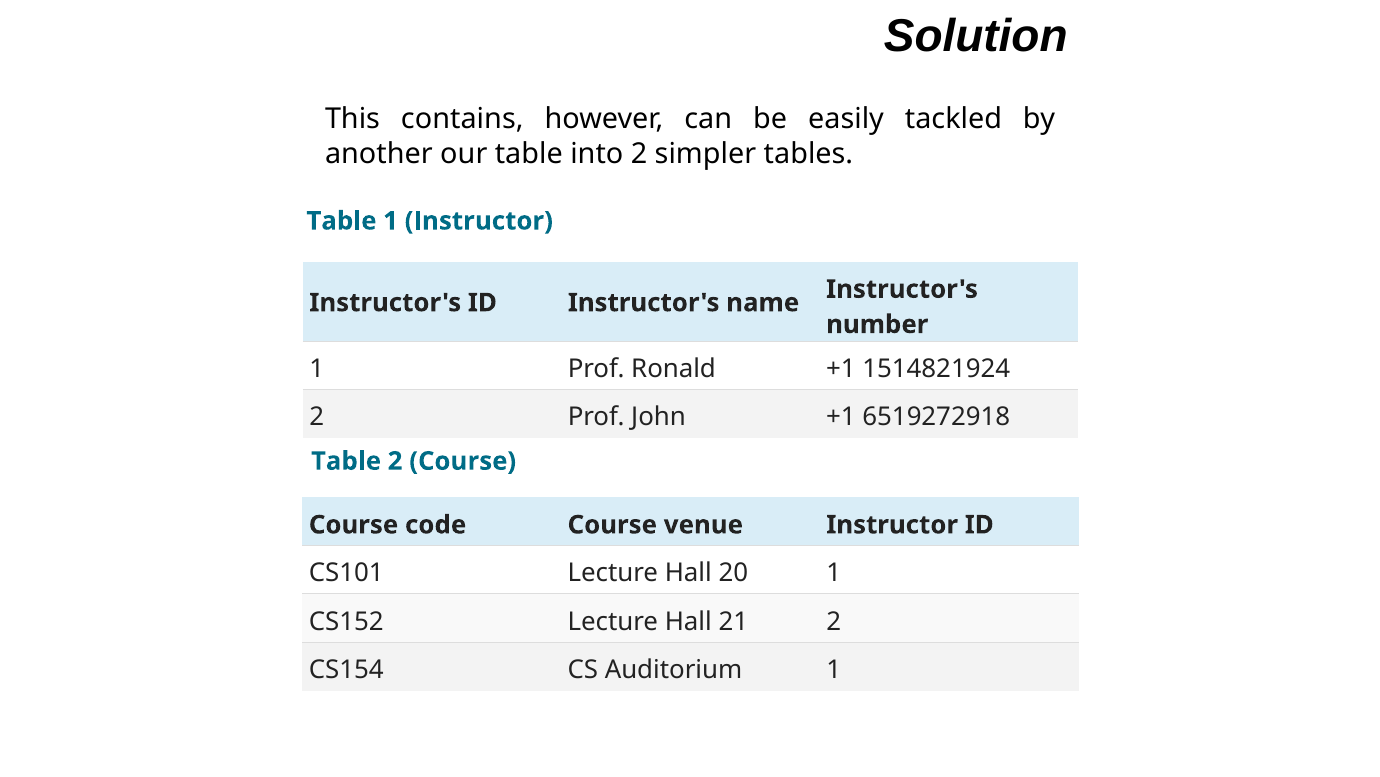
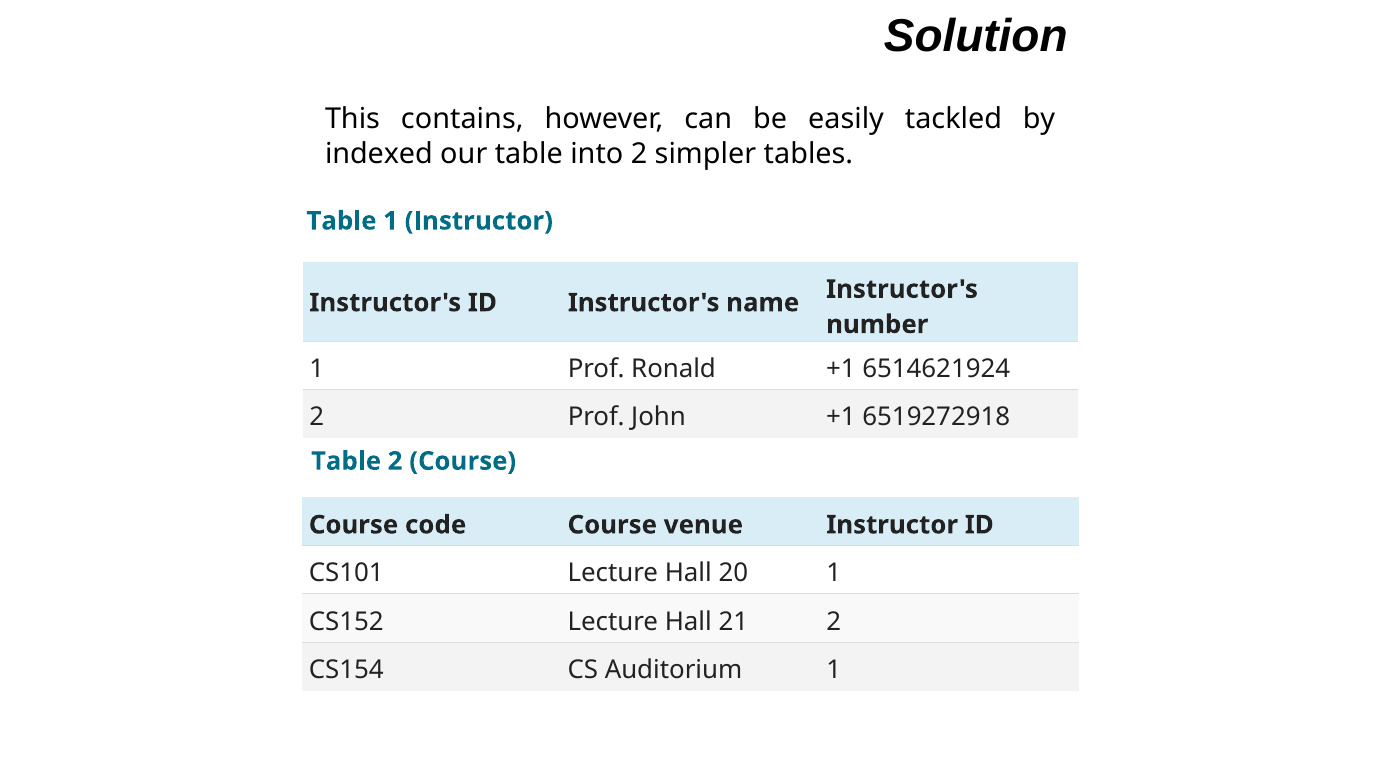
another: another -> indexed
1514821924: 1514821924 -> 6514621924
